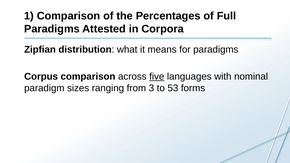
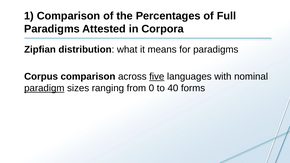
paradigm underline: none -> present
3: 3 -> 0
53: 53 -> 40
